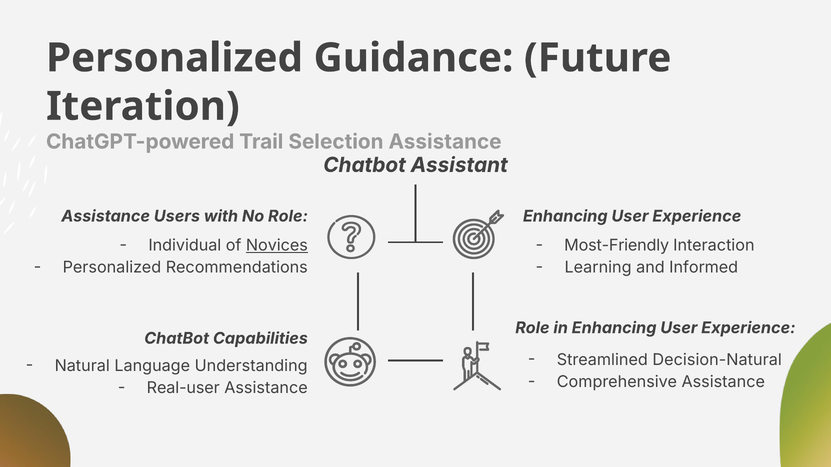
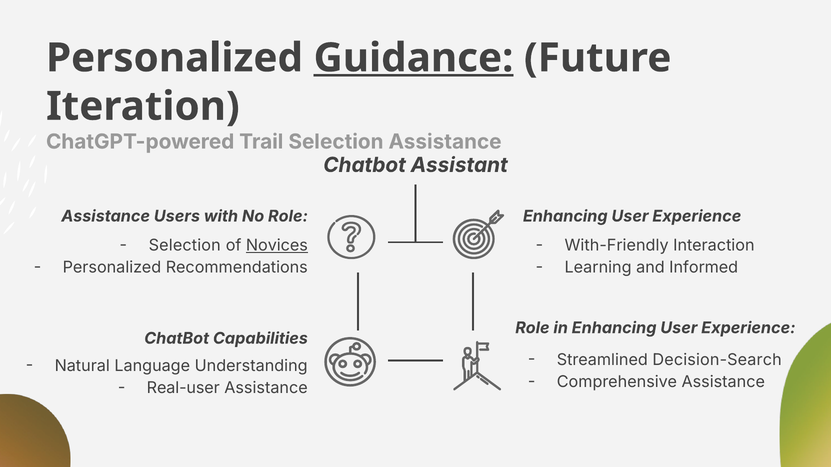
Guidance underline: none -> present
Individual at (185, 246): Individual -> Selection
Most-Friendly: Most-Friendly -> With-Friendly
Decision-Natural: Decision-Natural -> Decision-Search
